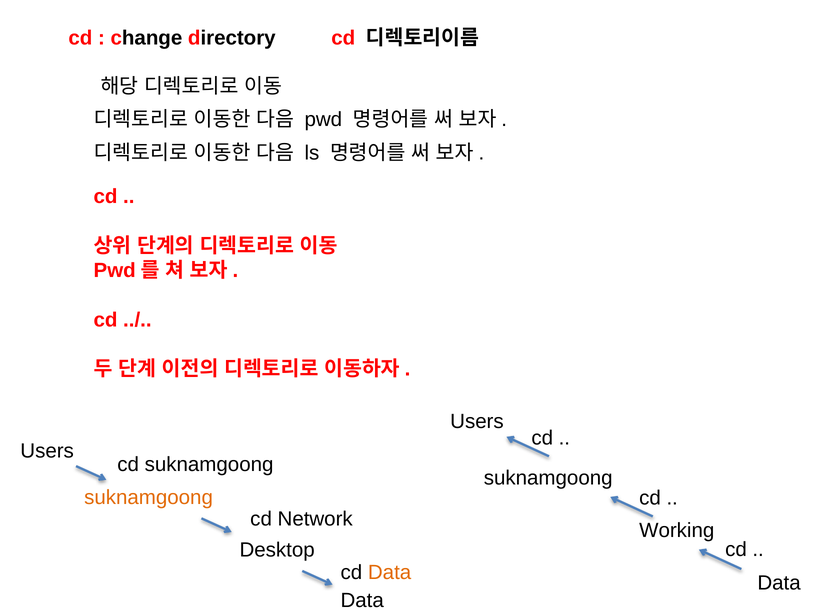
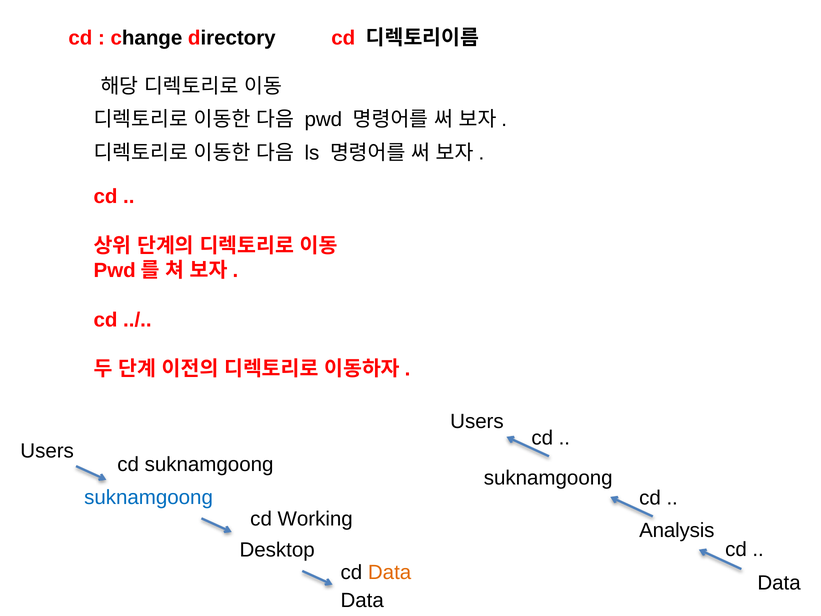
suknamgoong at (149, 497) colour: orange -> blue
Network: Network -> Working
Working: Working -> Analysis
